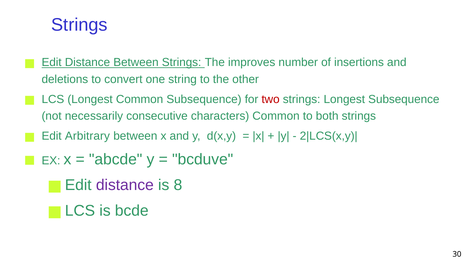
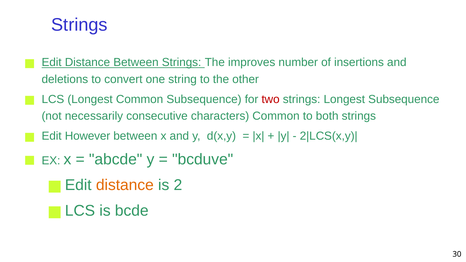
Arbitrary: Arbitrary -> However
distance at (125, 185) colour: purple -> orange
8: 8 -> 2
